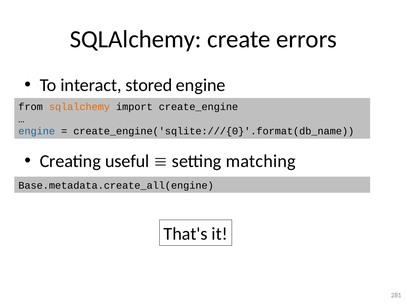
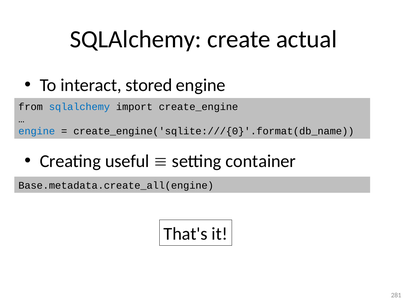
errors: errors -> actual
sqlalchemy at (79, 107) colour: orange -> blue
matching: matching -> container
